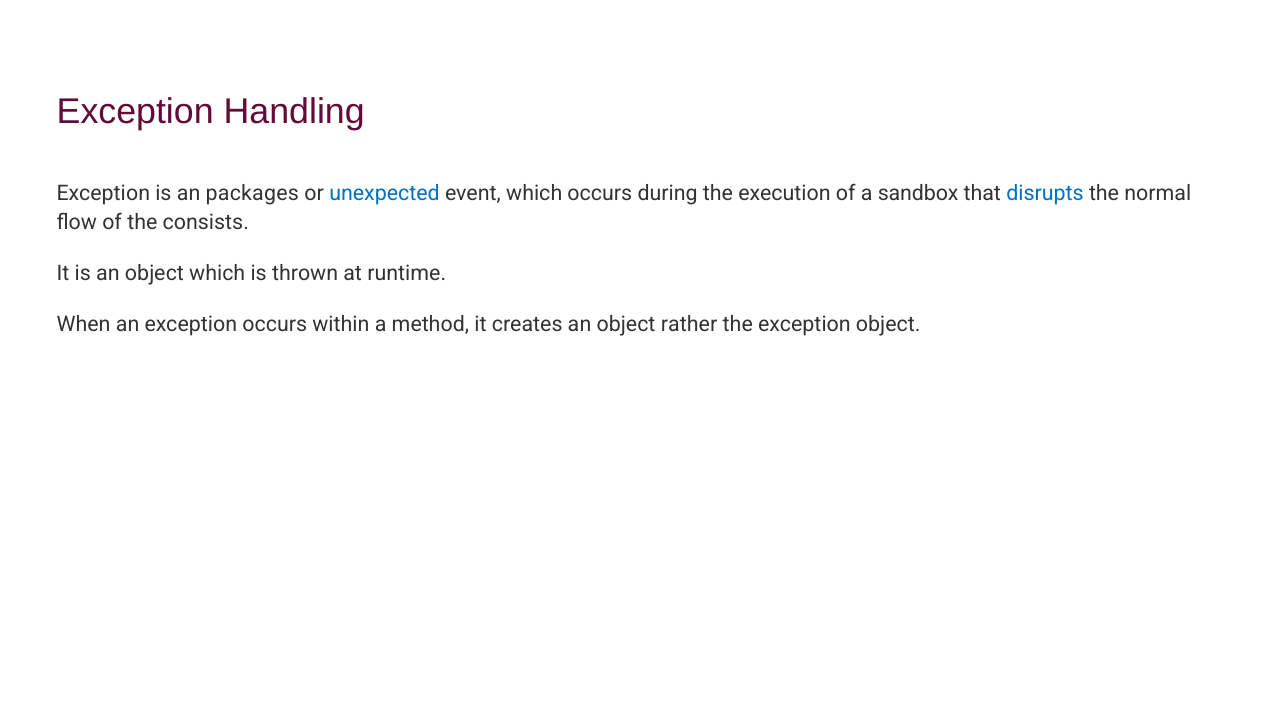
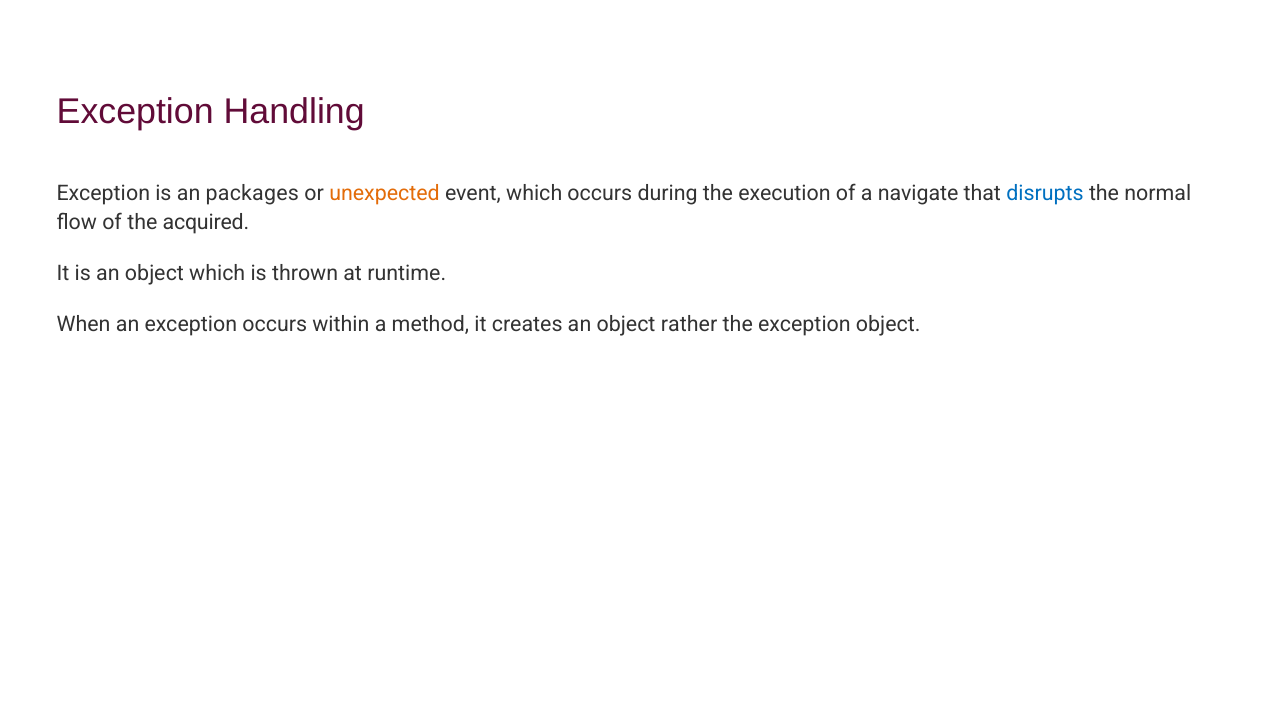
unexpected colour: blue -> orange
sandbox: sandbox -> navigate
consists: consists -> acquired
